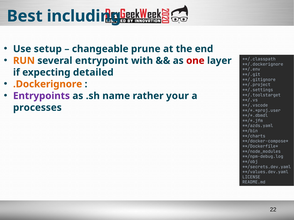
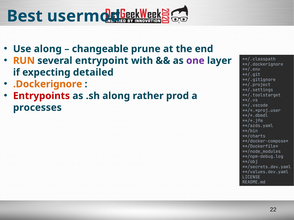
including: including -> usermod
Use setup: setup -> along
one colour: red -> purple
Entrypoints colour: purple -> red
.sh name: name -> along
your: your -> prod
